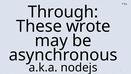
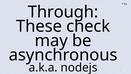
wrote: wrote -> check
